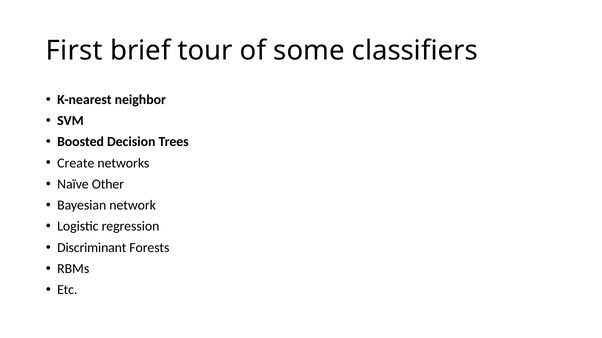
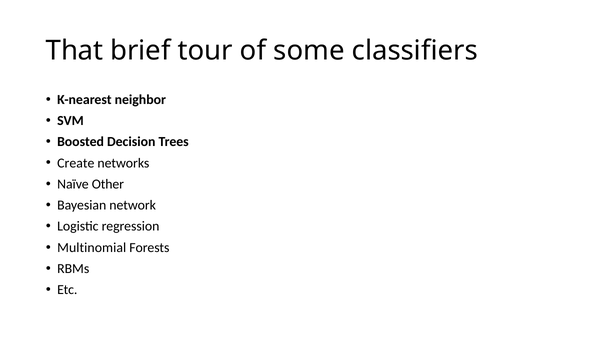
First: First -> That
Discriminant: Discriminant -> Multinomial
